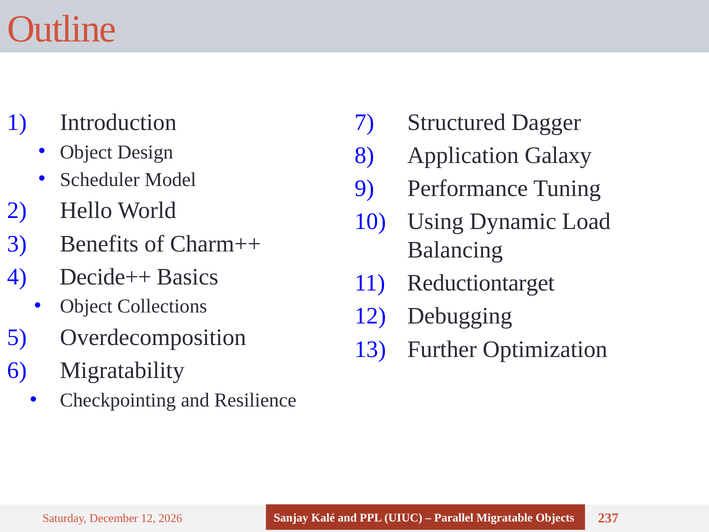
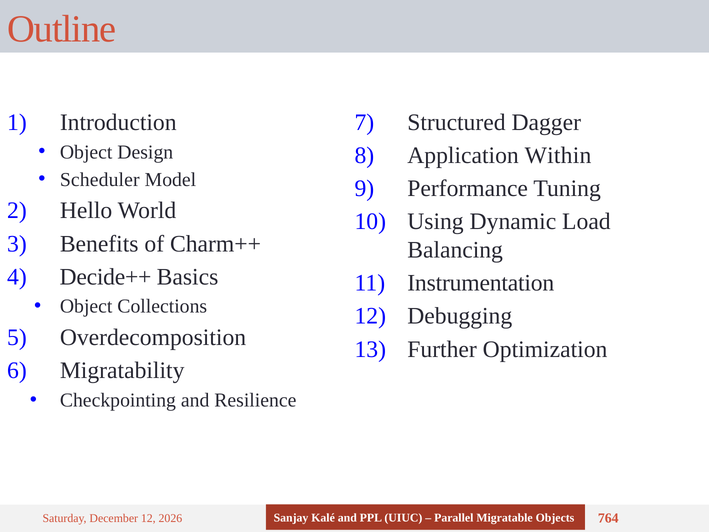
Galaxy: Galaxy -> Within
Reductiontarget: Reductiontarget -> Instrumentation
237: 237 -> 764
